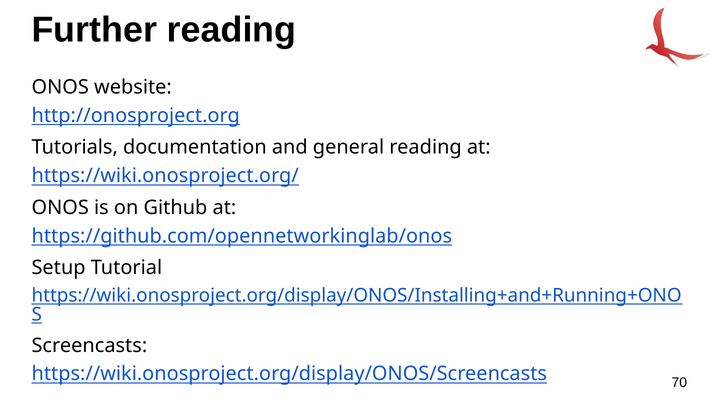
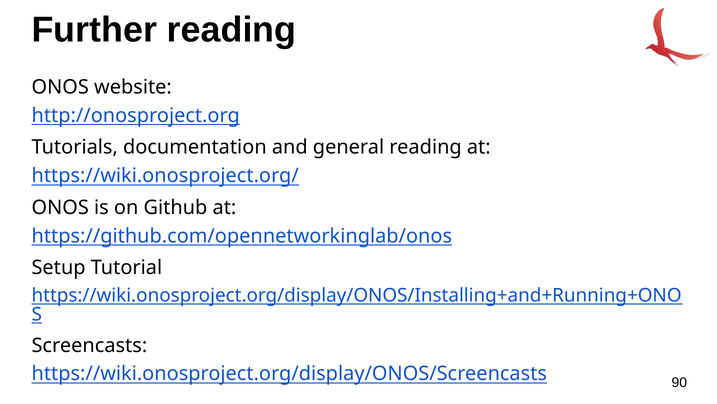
70: 70 -> 90
